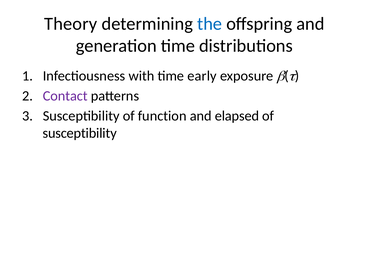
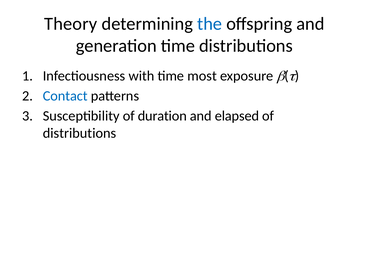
early: early -> most
Contact colour: purple -> blue
function: function -> duration
susceptibility at (80, 133): susceptibility -> distributions
